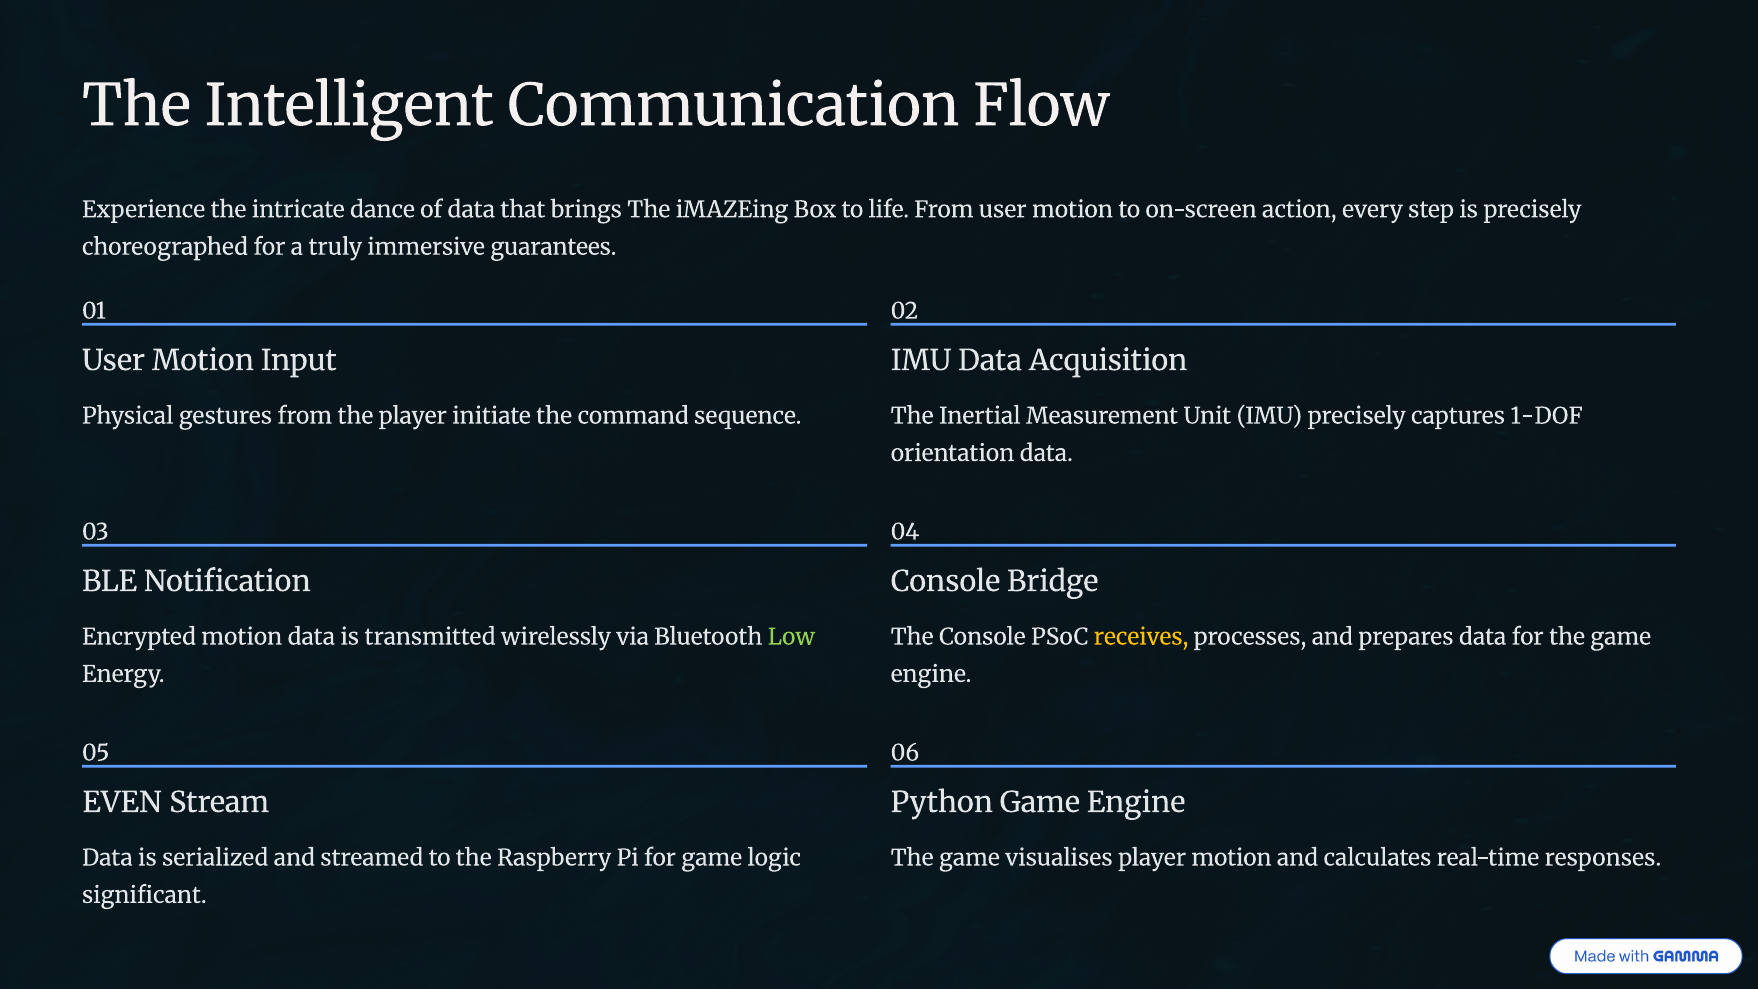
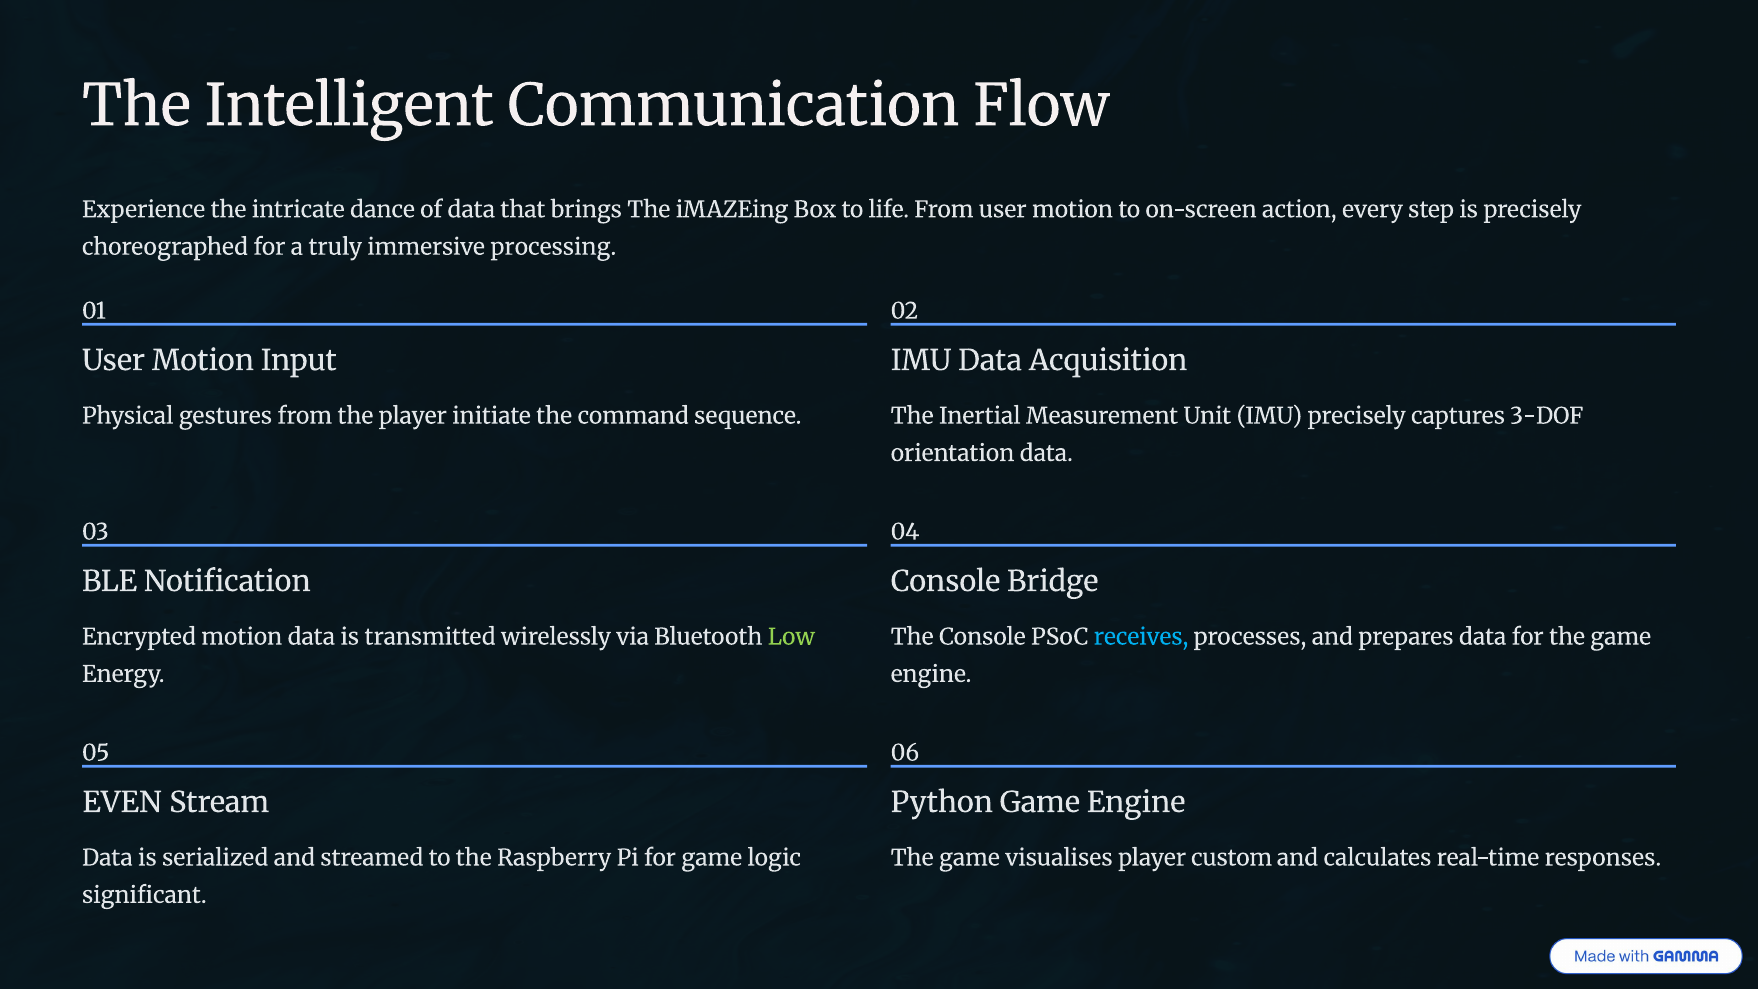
guarantees: guarantees -> processing
1-DOF: 1-DOF -> 3-DOF
receives colour: yellow -> light blue
player motion: motion -> custom
